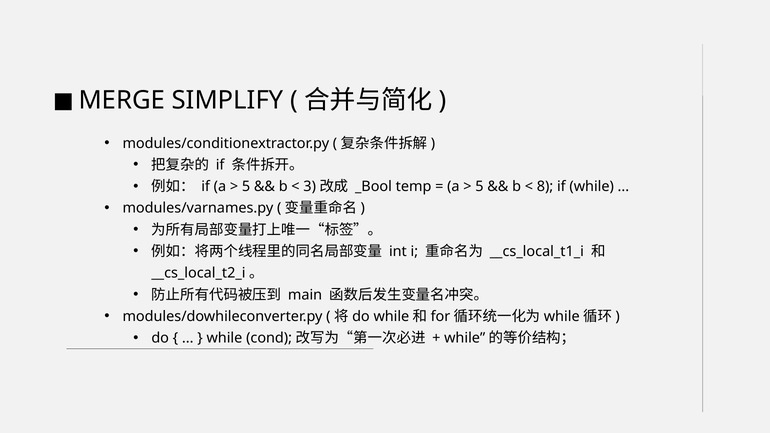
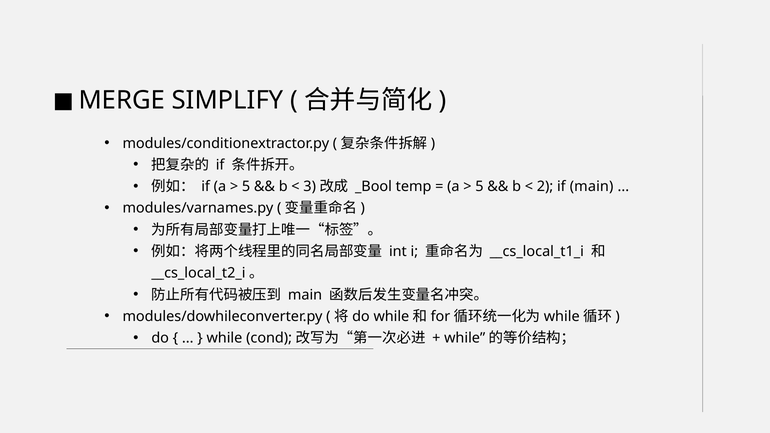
8: 8 -> 2
if while: while -> main
